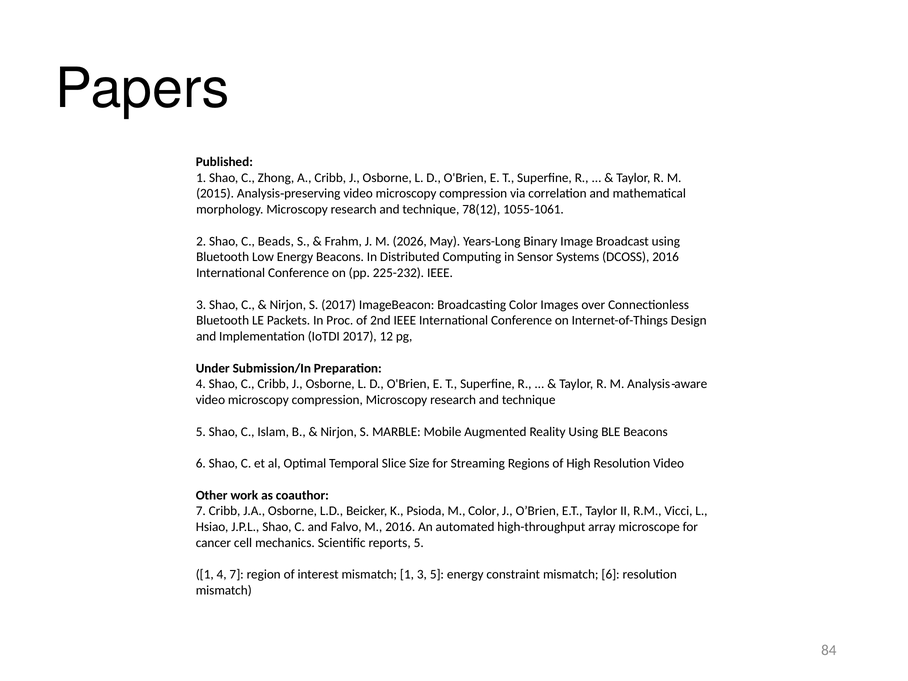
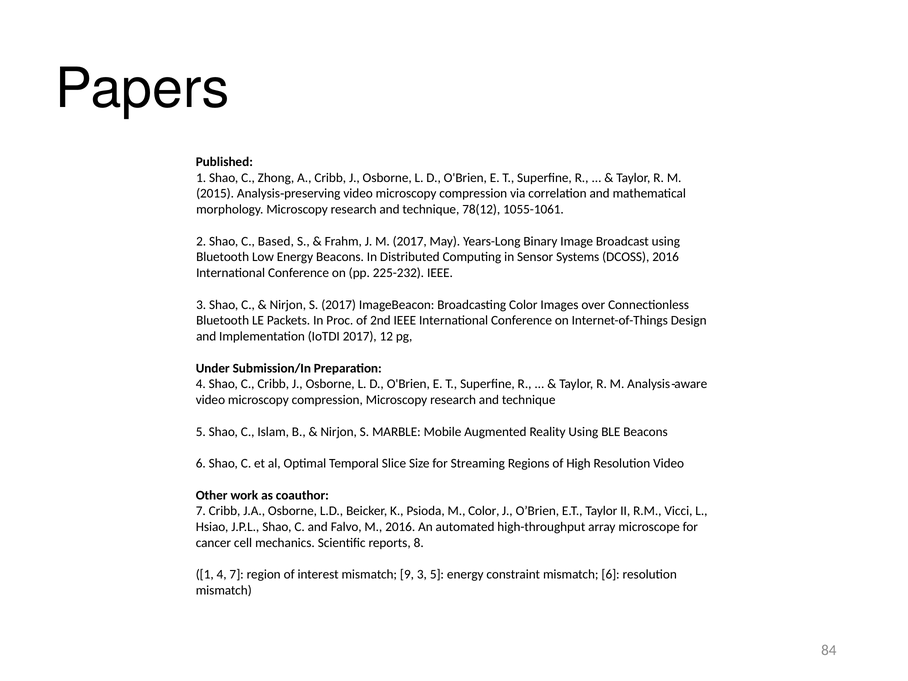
Beads: Beads -> Based
M 2026: 2026 -> 2017
reports 5: 5 -> 8
mismatch 1: 1 -> 9
